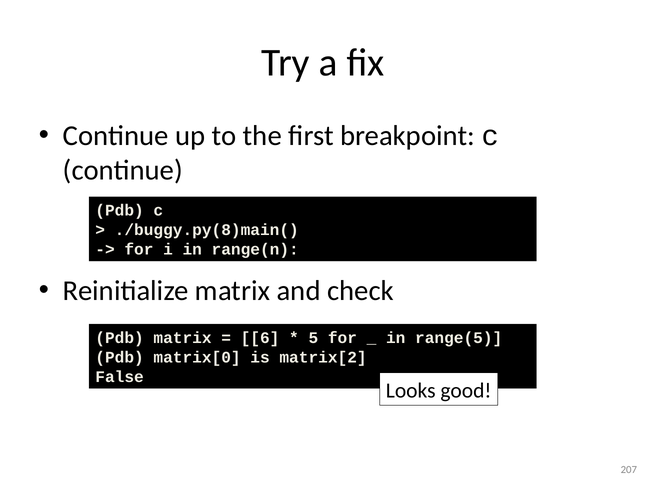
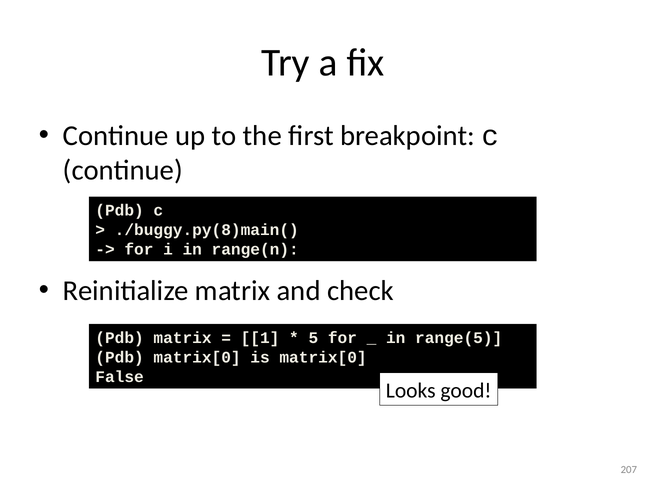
6: 6 -> 1
is matrix[2: matrix[2 -> matrix[0
